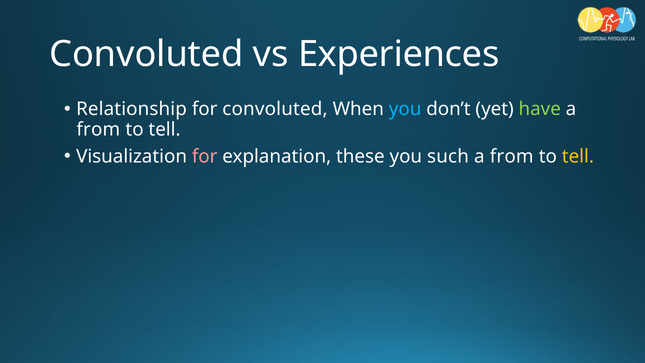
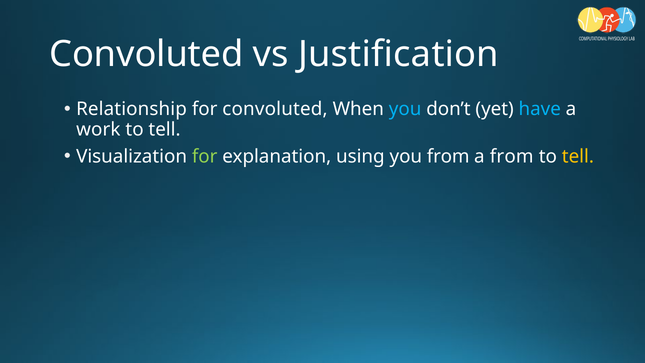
Experiences: Experiences -> Justification
have colour: light green -> light blue
from at (98, 129): from -> work
for at (205, 156) colour: pink -> light green
these: these -> using
you such: such -> from
